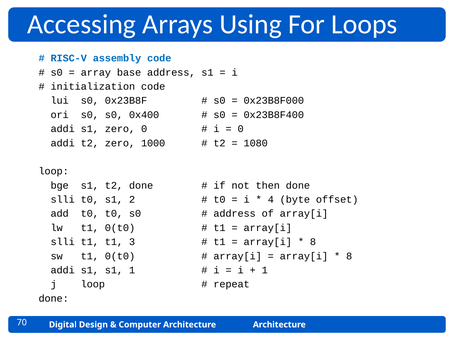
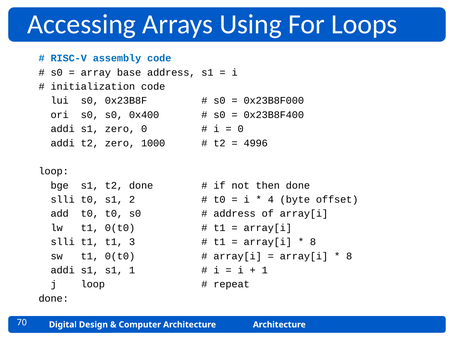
1080: 1080 -> 4996
